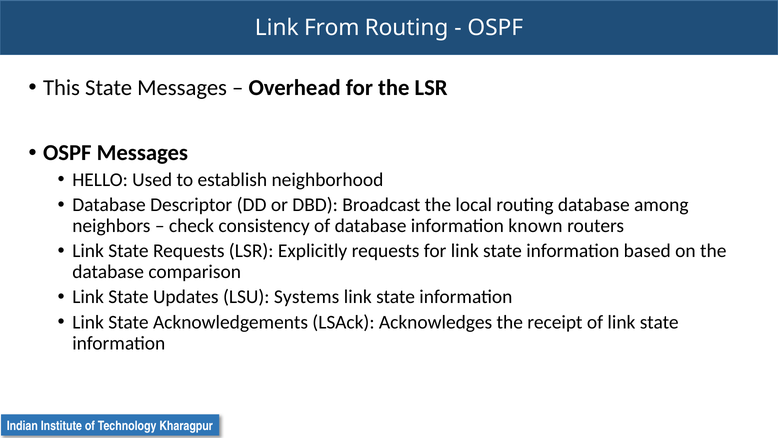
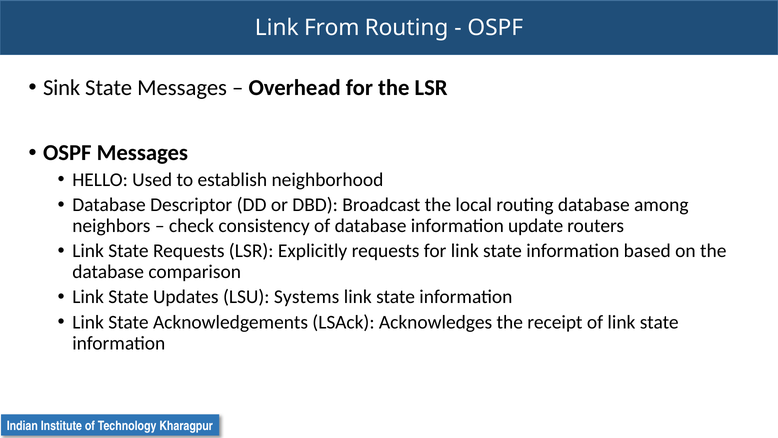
This: This -> Sink
known: known -> update
